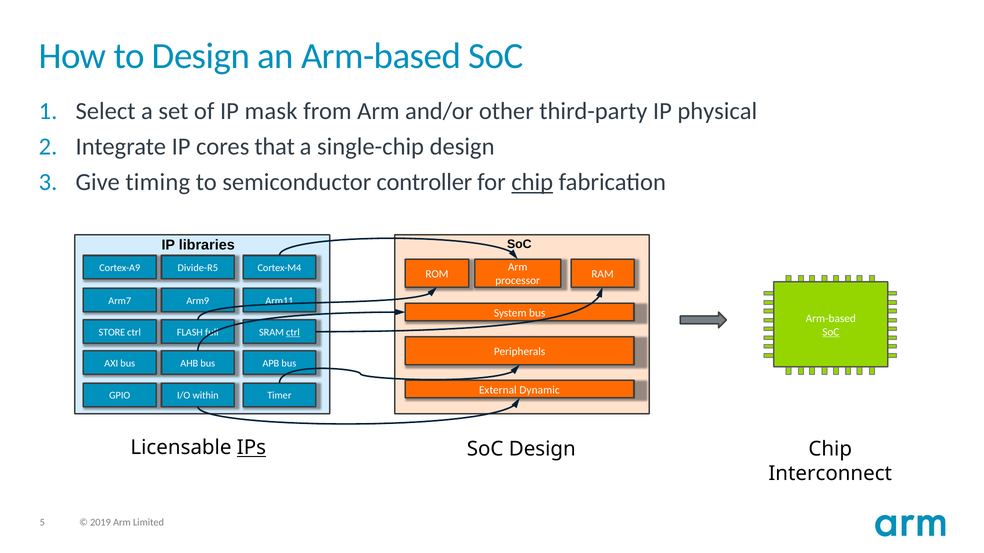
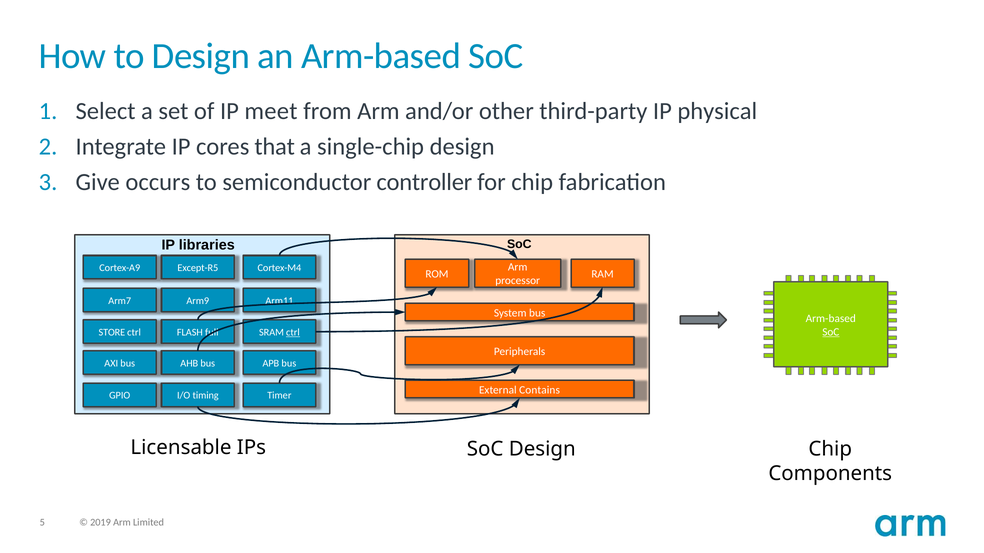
mask: mask -> meet
timing: timing -> occurs
chip at (532, 182) underline: present -> none
Divide-R5: Divide-R5 -> Except-R5
Dynamic: Dynamic -> Contains
within: within -> timing
IPs underline: present -> none
Interconnect: Interconnect -> Components
